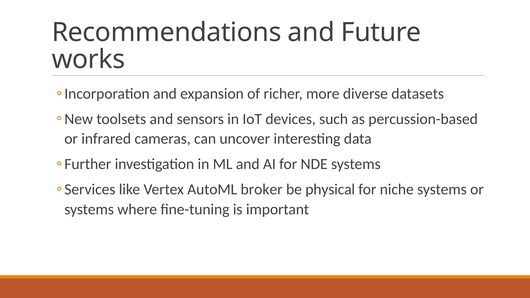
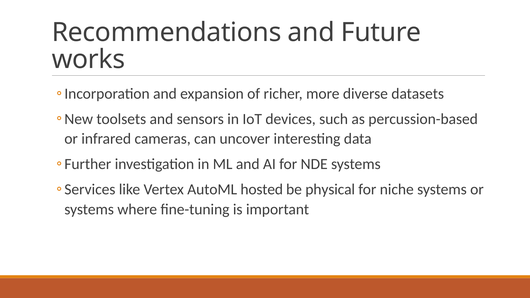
broker: broker -> hosted
